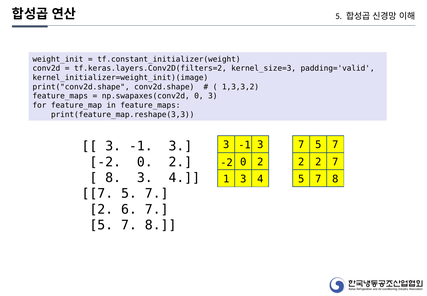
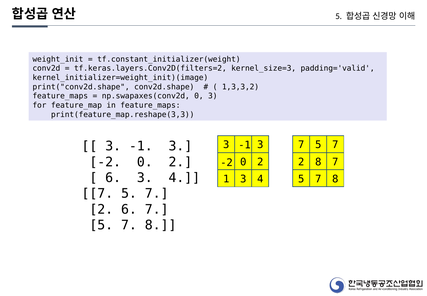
2 2: 2 -> 8
8 at (113, 178): 8 -> 6
